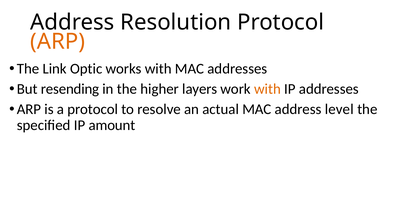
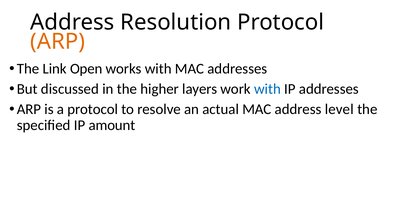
Optic: Optic -> Open
resending: resending -> discussed
with at (267, 89) colour: orange -> blue
